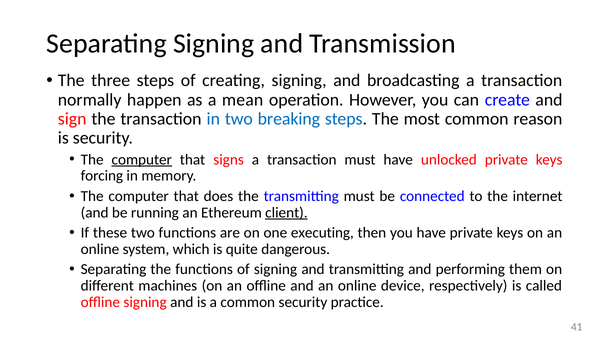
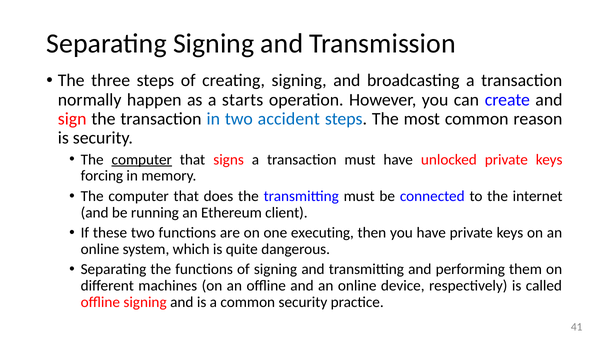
mean: mean -> starts
breaking: breaking -> accident
client underline: present -> none
